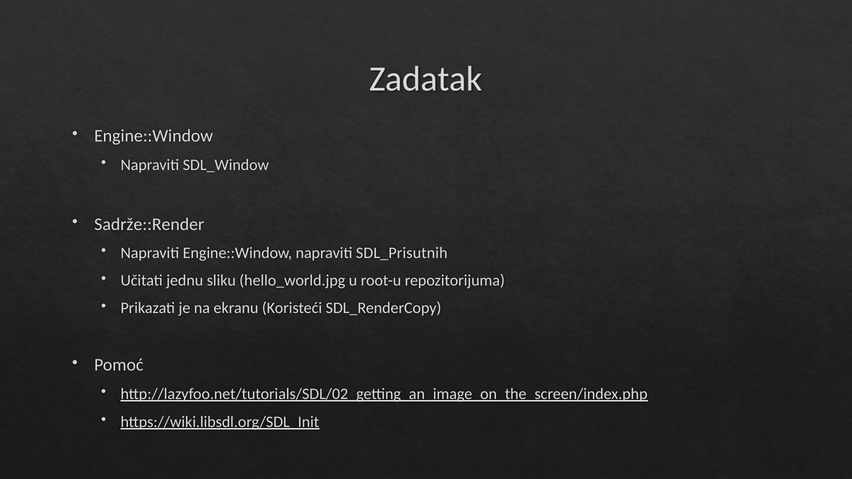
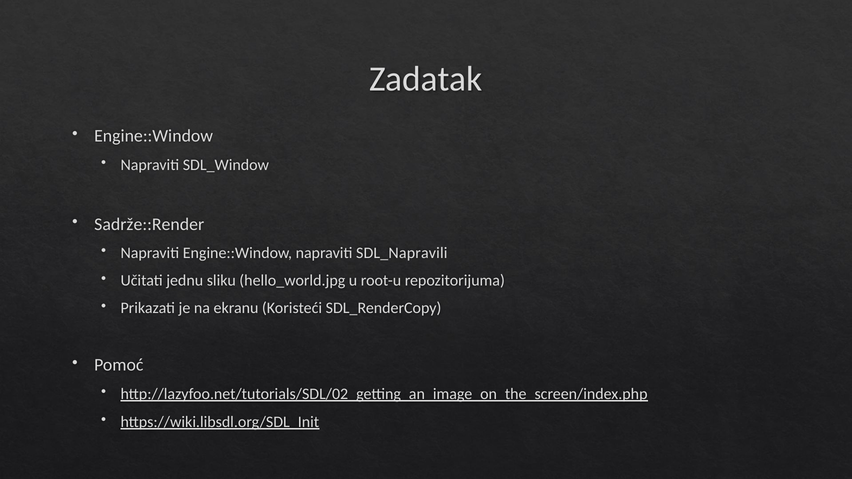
SDL_Prisutnih: SDL_Prisutnih -> SDL_Napravili
